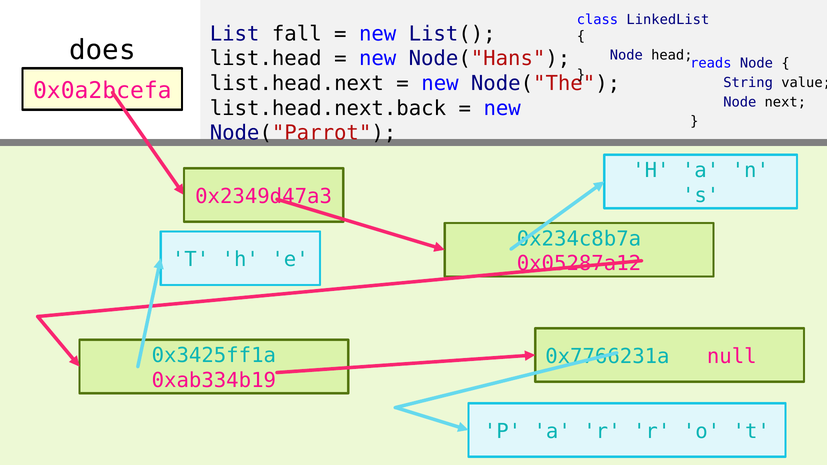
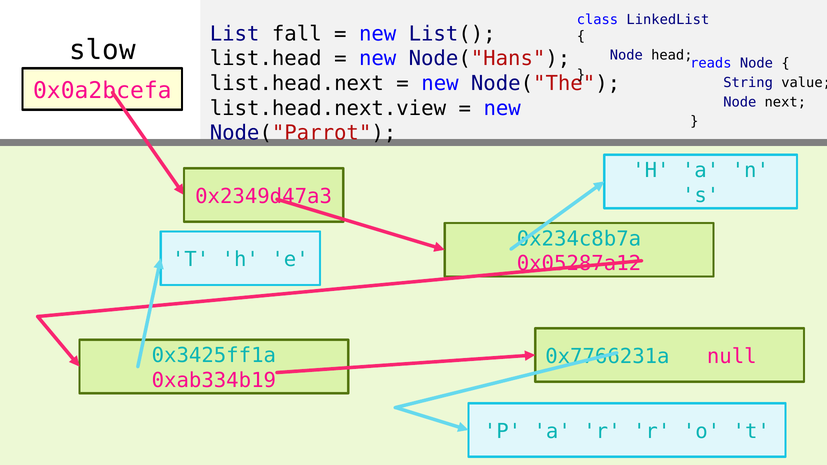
does: does -> slow
list.head.next.back: list.head.next.back -> list.head.next.view
